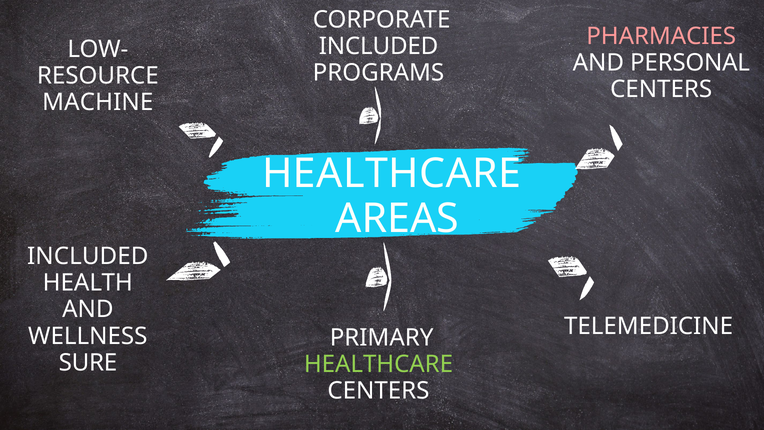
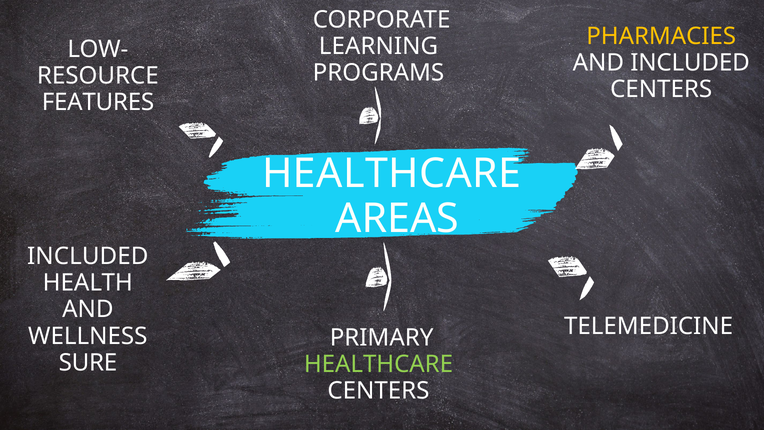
PHARMACIES colour: pink -> yellow
INCLUDED at (379, 46): INCLUDED -> LEARNING
AND PERSONAL: PERSONAL -> INCLUDED
MACHINE: MACHINE -> FEATURES
